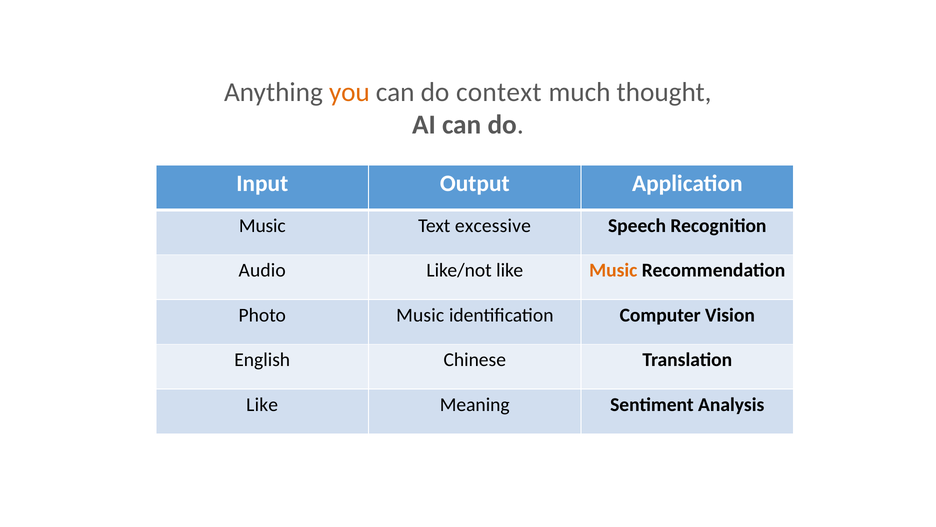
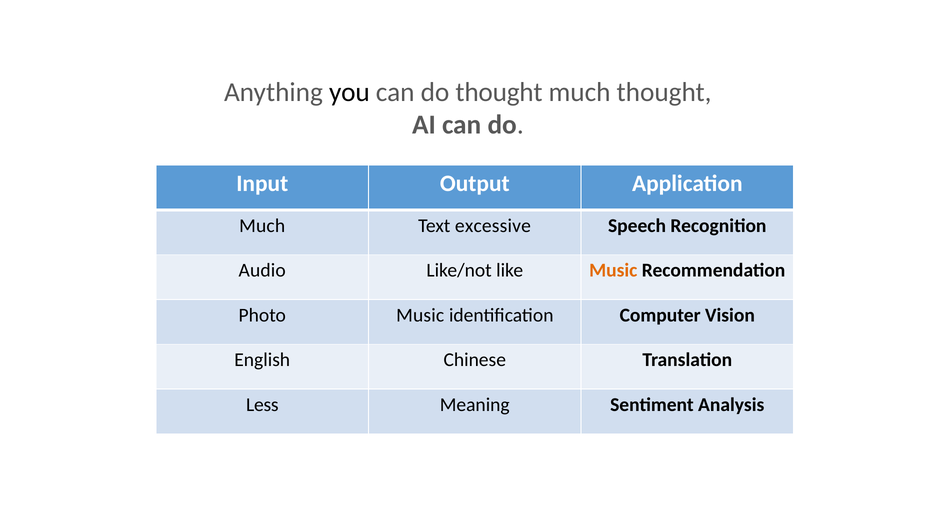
you colour: orange -> black
do context: context -> thought
Music at (262, 225): Music -> Much
Like at (262, 404): Like -> Less
